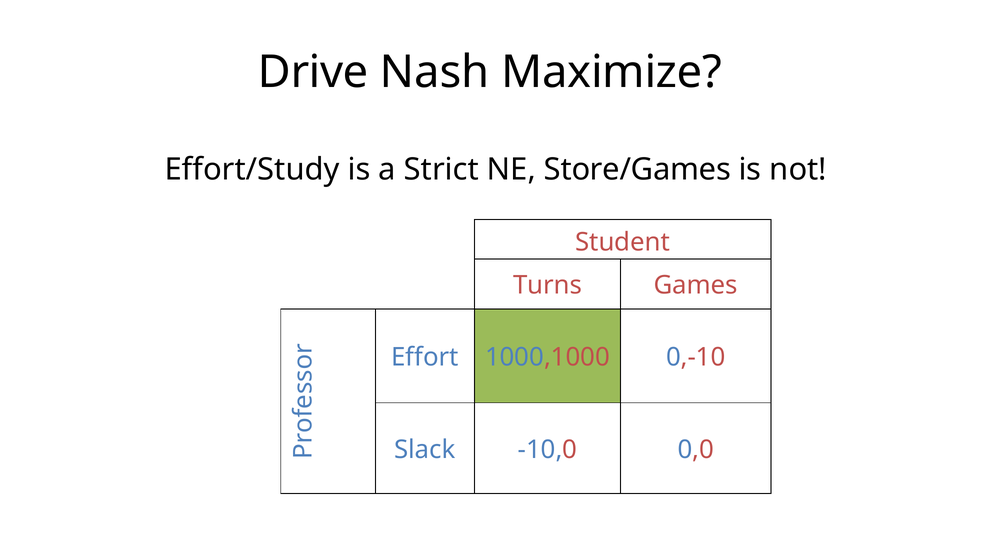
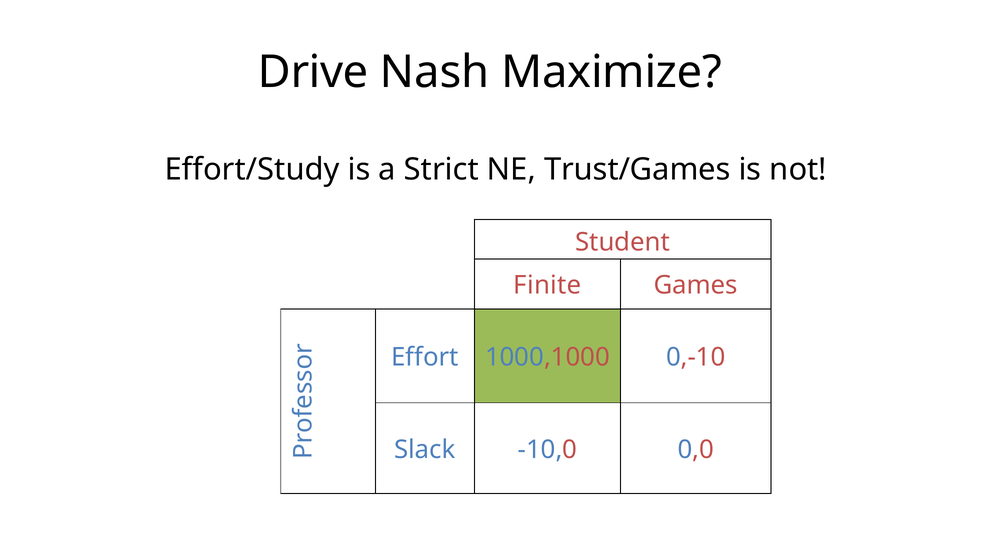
Store/Games: Store/Games -> Trust/Games
Turns: Turns -> Finite
